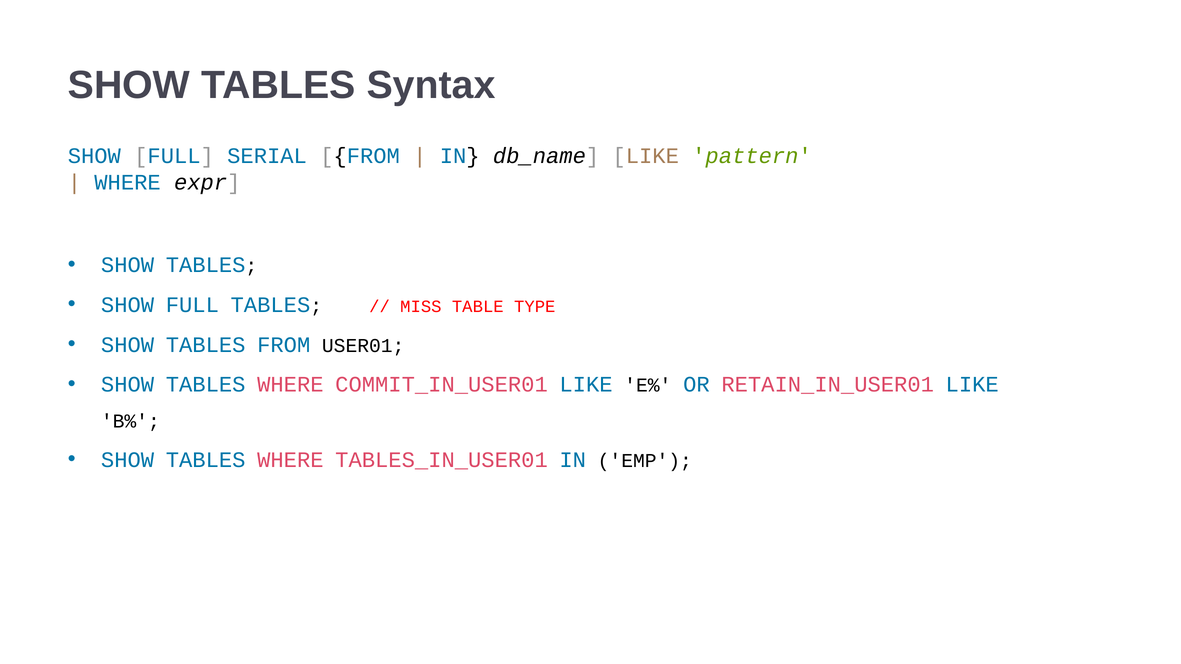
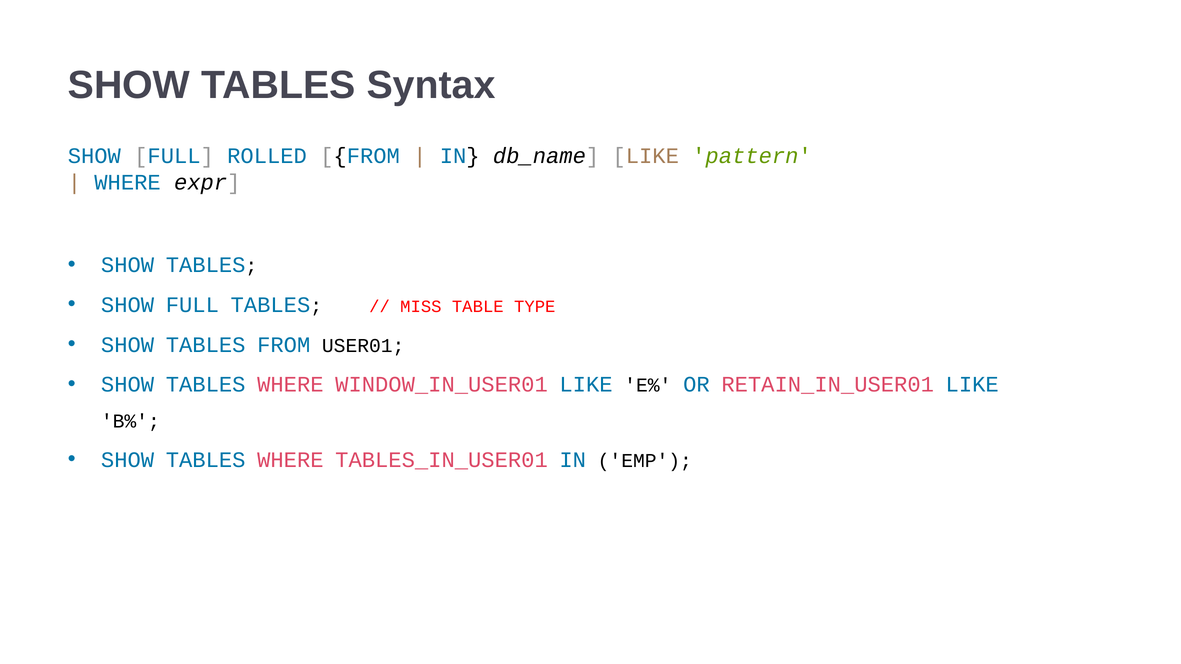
SERIAL: SERIAL -> ROLLED
COMMIT_IN_USER01: COMMIT_IN_USER01 -> WINDOW_IN_USER01
